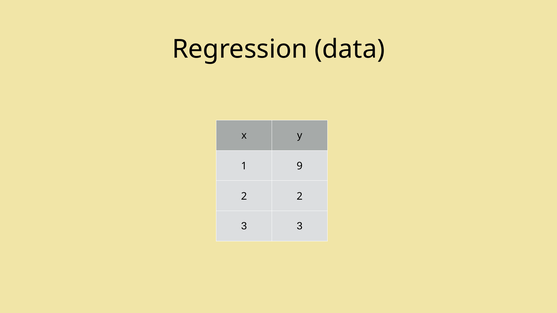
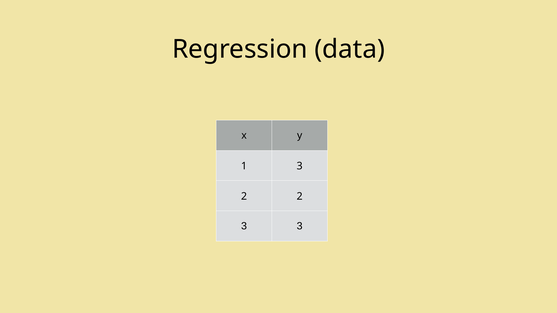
1 9: 9 -> 3
